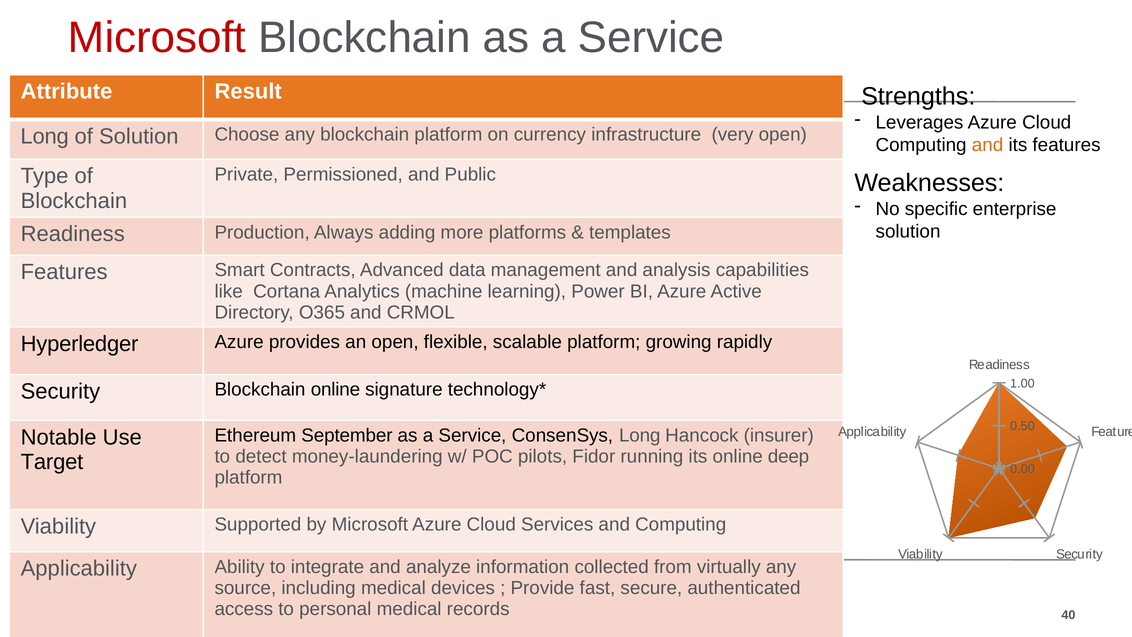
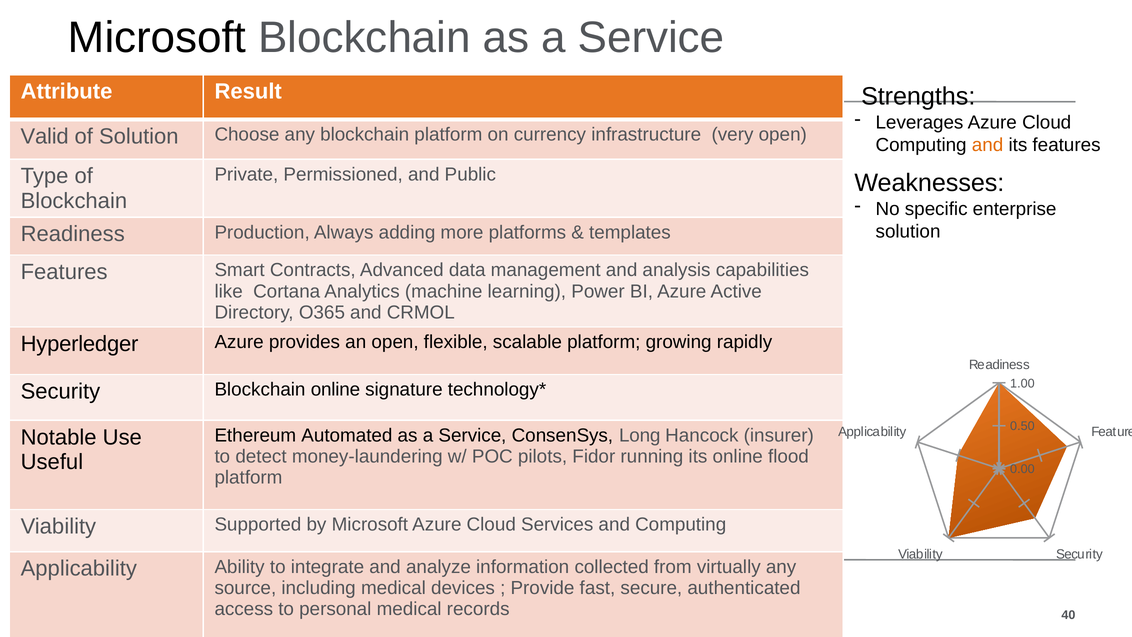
Microsoft at (157, 38) colour: red -> black
Long at (45, 136): Long -> Valid
September: September -> Automated
deep: deep -> flood
Target: Target -> Useful
